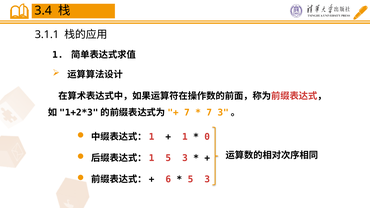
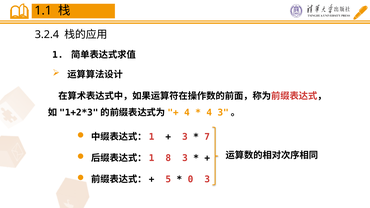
3.4: 3.4 -> 1.1
3.1.1: 3.1.1 -> 3.2.4
7 at (187, 113): 7 -> 4
7 at (209, 113): 7 -> 4
1 at (185, 137): 1 -> 3
0: 0 -> 7
5 at (168, 158): 5 -> 8
6: 6 -> 5
5 at (190, 179): 5 -> 0
